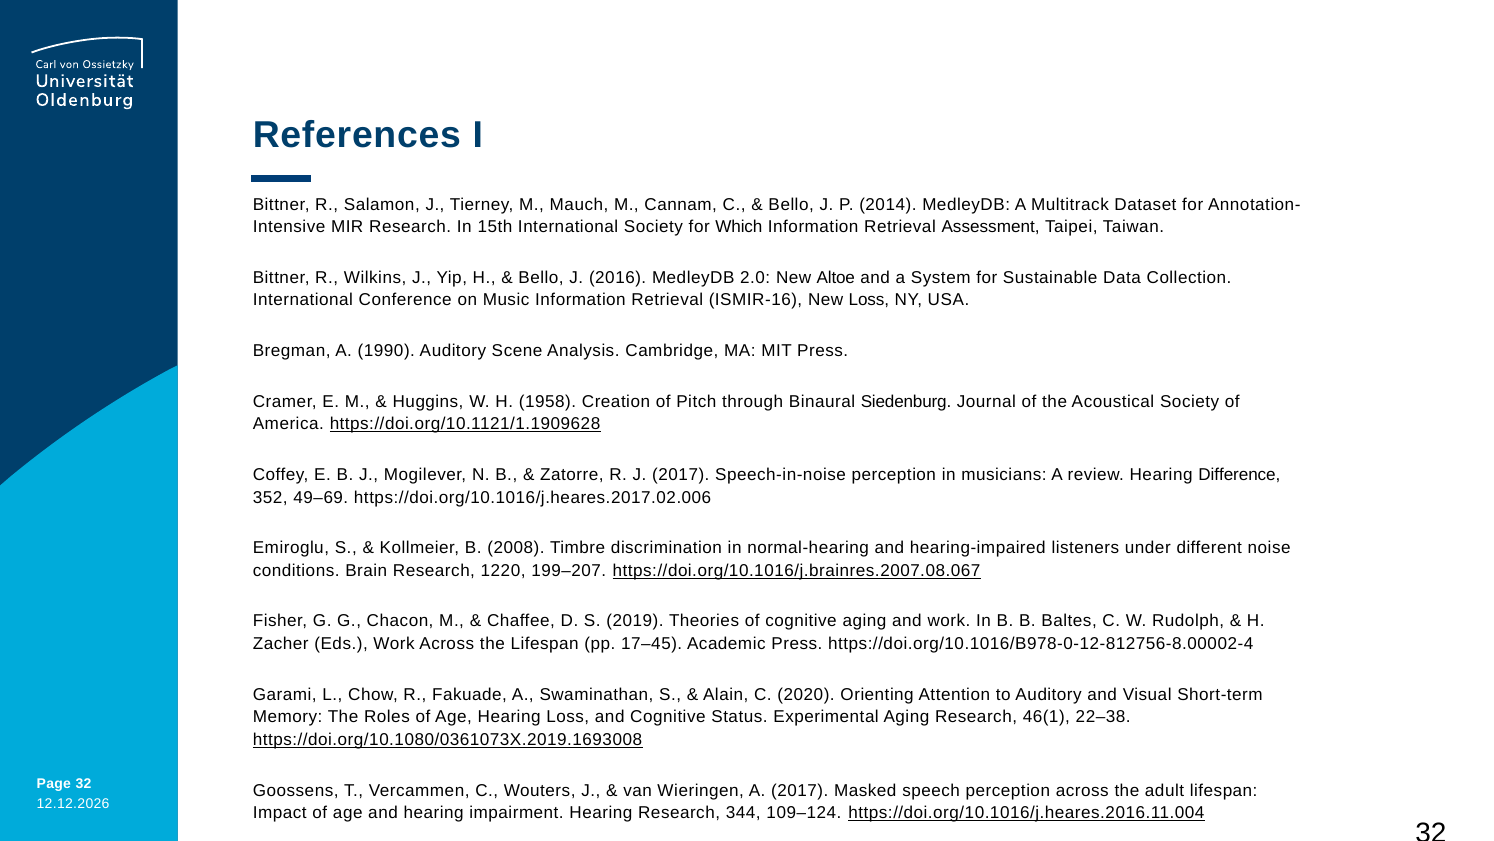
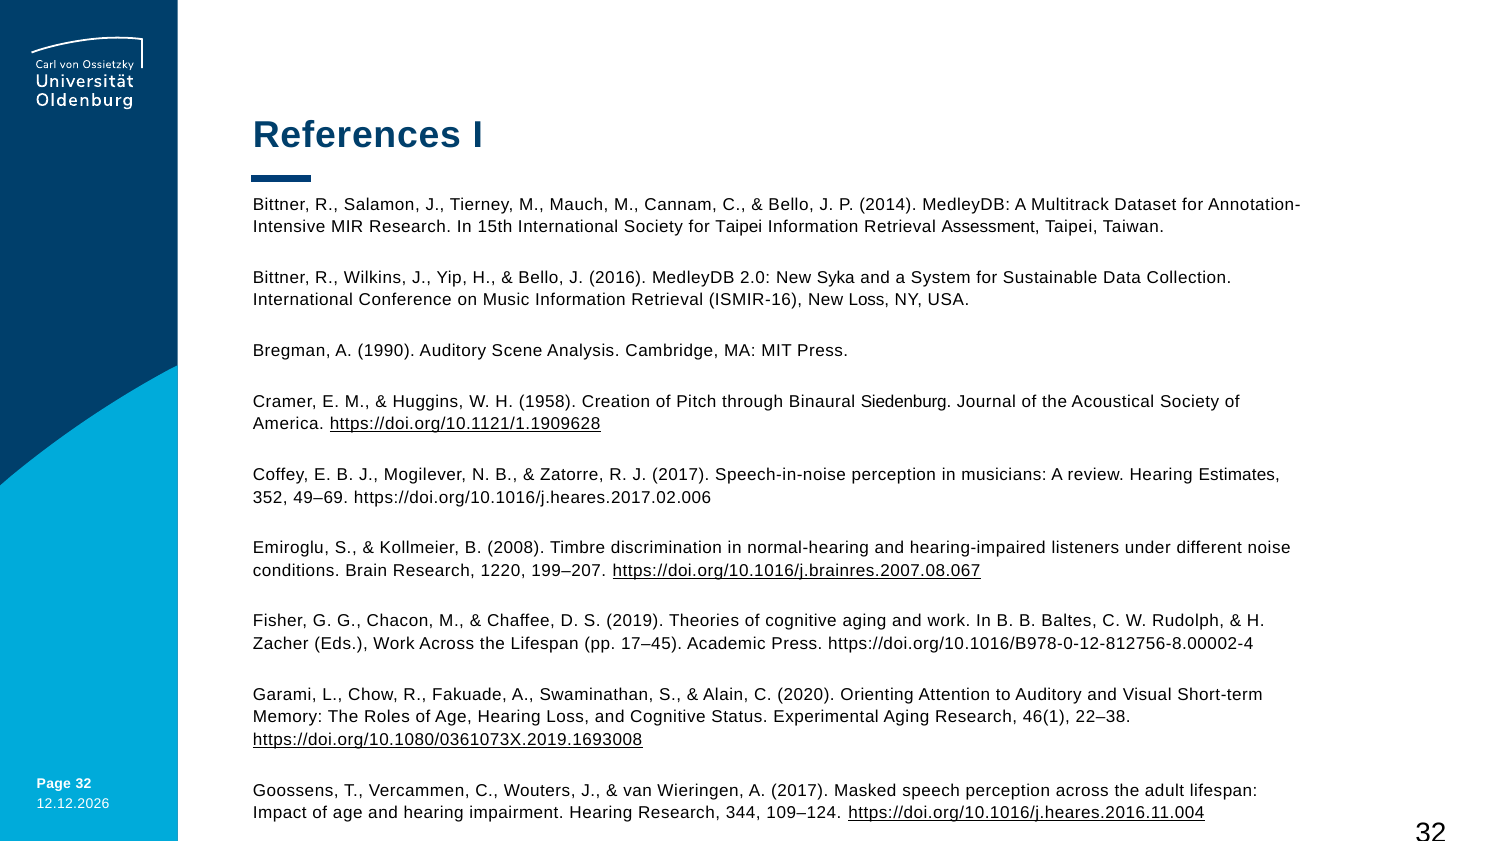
for Which: Which -> Taipei
Altoe: Altoe -> Syka
Difference: Difference -> Estimates
